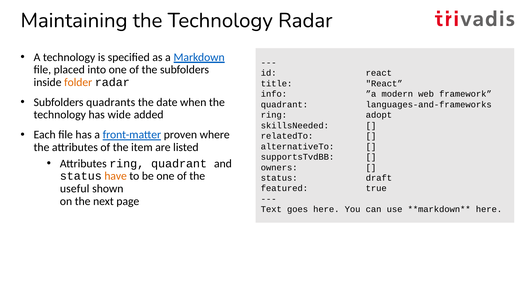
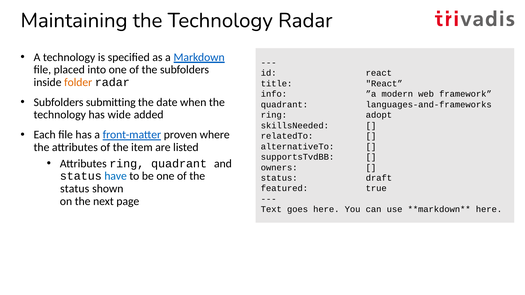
quadrants: quadrants -> submitting
have colour: orange -> blue
useful at (75, 189): useful -> status
